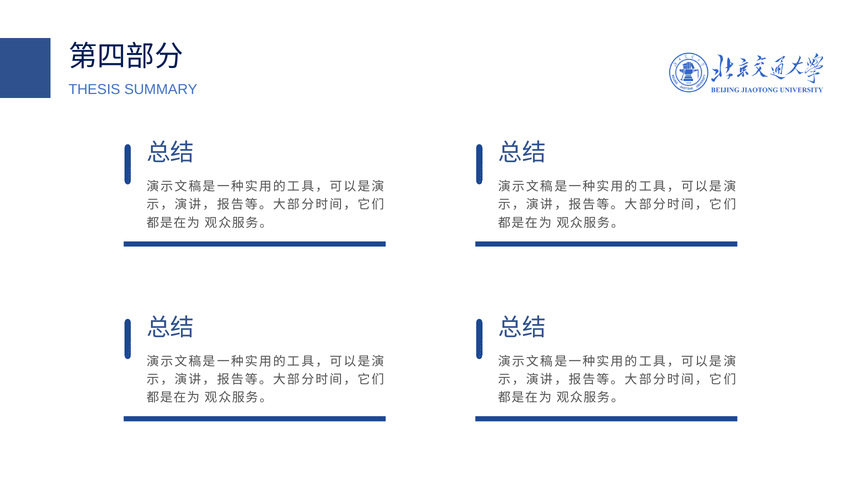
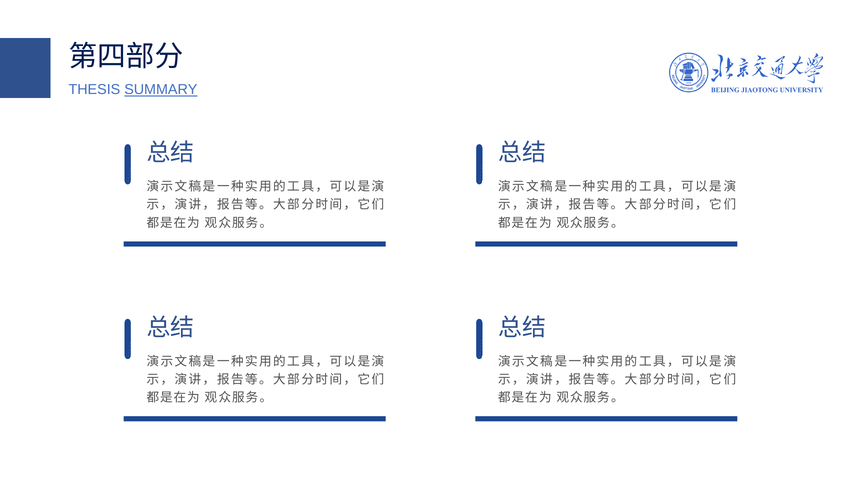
SUMMARY underline: none -> present
